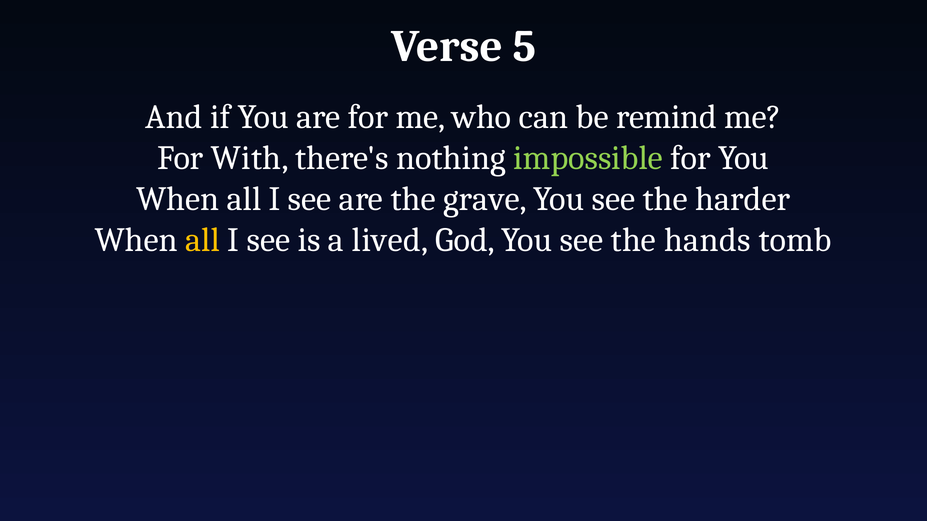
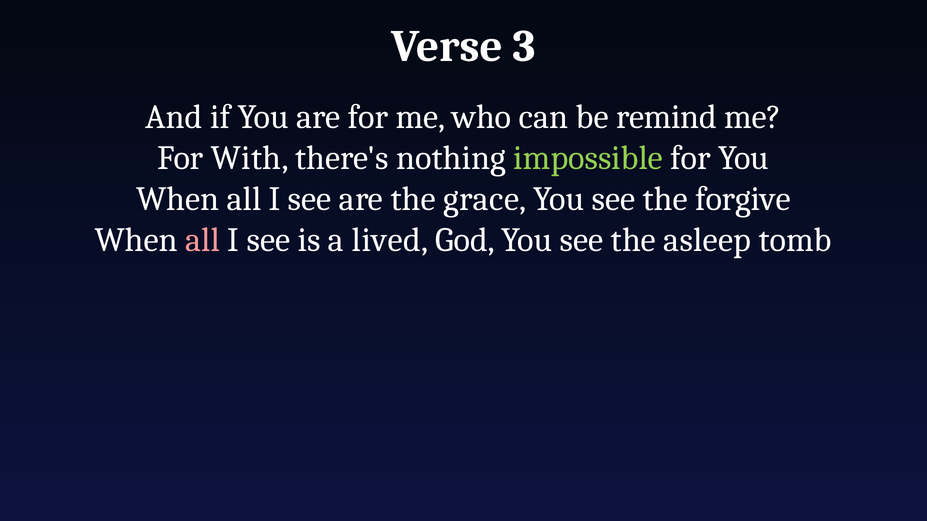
5: 5 -> 3
grave: grave -> grace
harder: harder -> forgive
all at (203, 240) colour: yellow -> pink
hands: hands -> asleep
